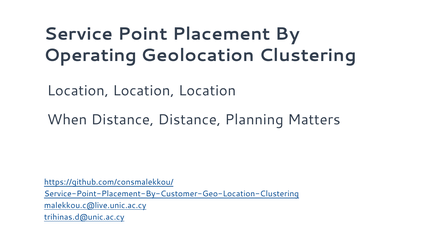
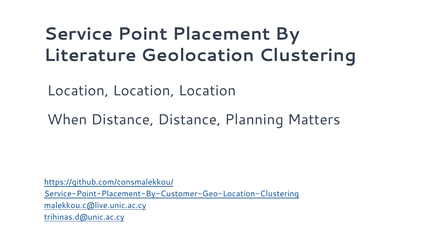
Operating: Operating -> Literature
